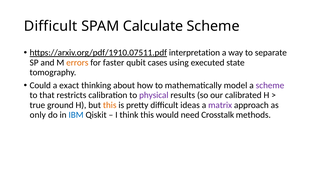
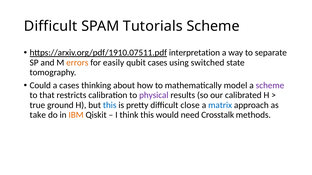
Calculate: Calculate -> Tutorials
faster: faster -> easily
executed: executed -> switched
a exact: exact -> cases
this at (110, 105) colour: orange -> blue
ideas: ideas -> close
matrix colour: purple -> blue
only: only -> take
IBM colour: blue -> orange
